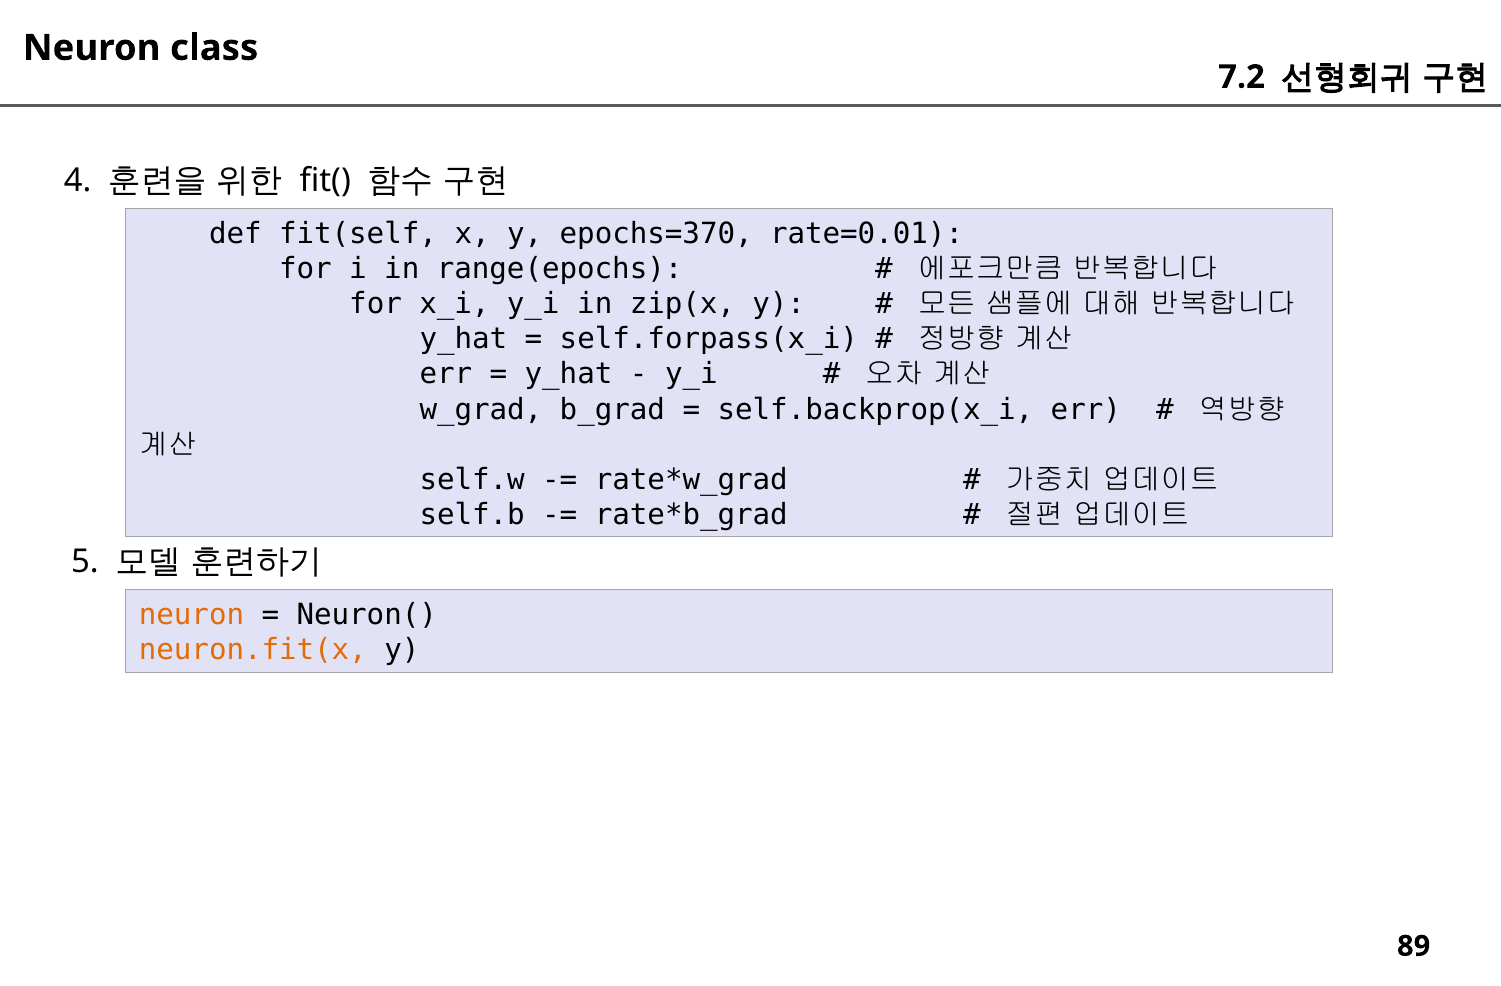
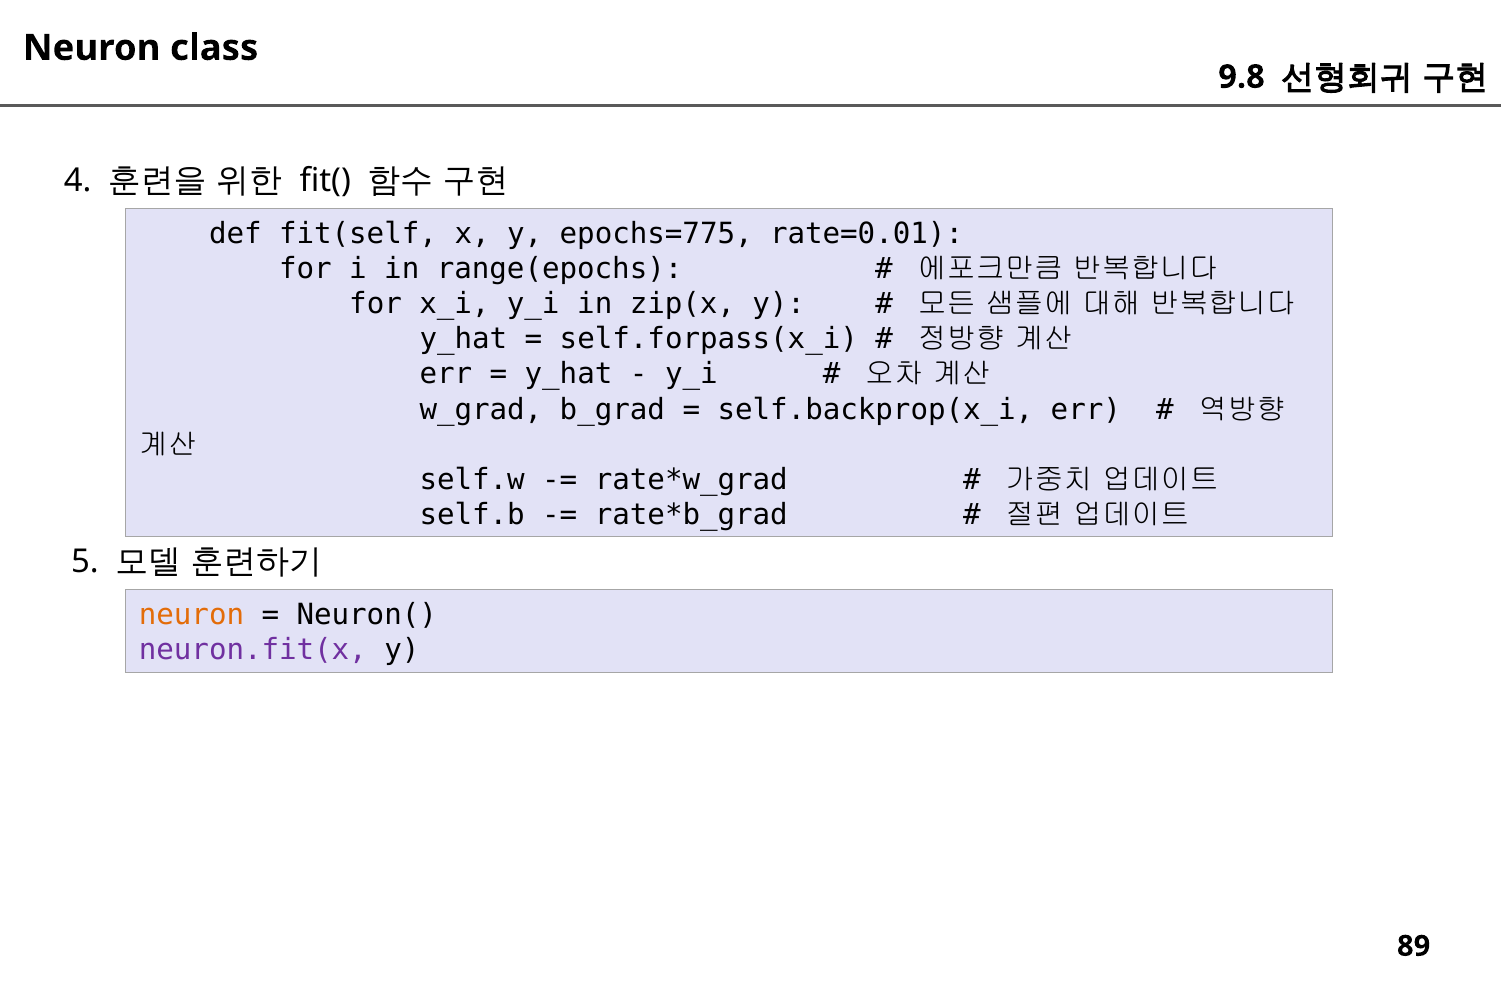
7.2: 7.2 -> 9.8
epochs=370: epochs=370 -> epochs=775
neuron.fit(x colour: orange -> purple
